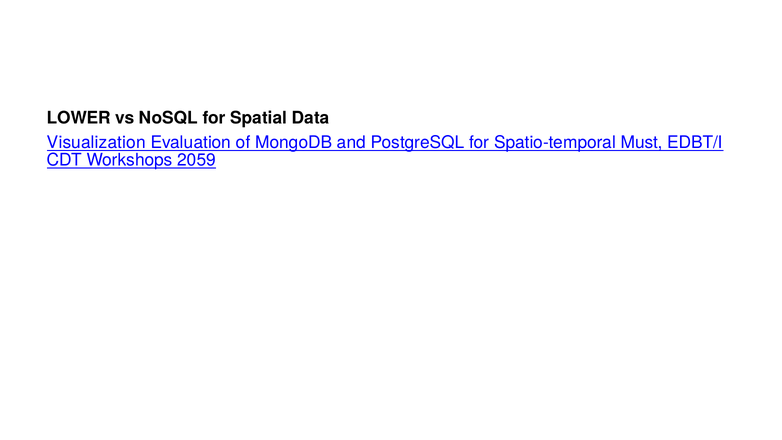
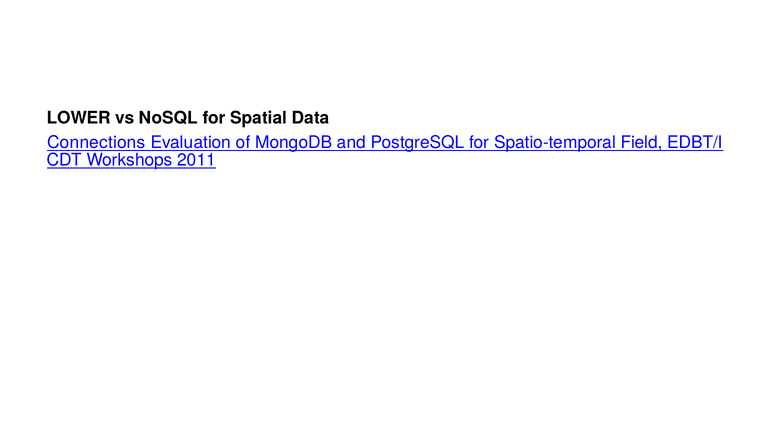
Visualization: Visualization -> Connections
Must: Must -> Field
2059: 2059 -> 2011
